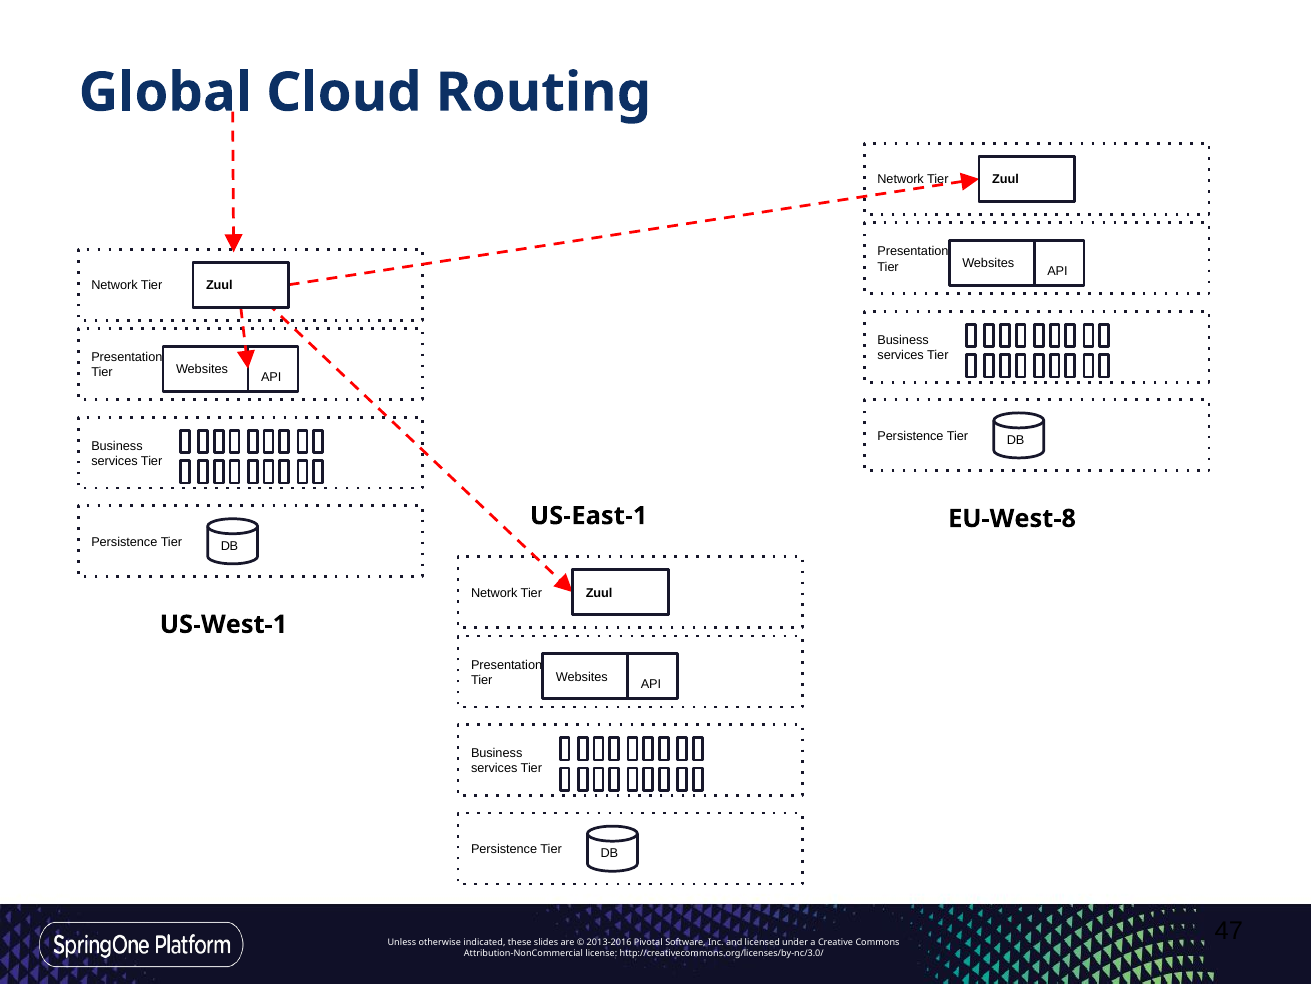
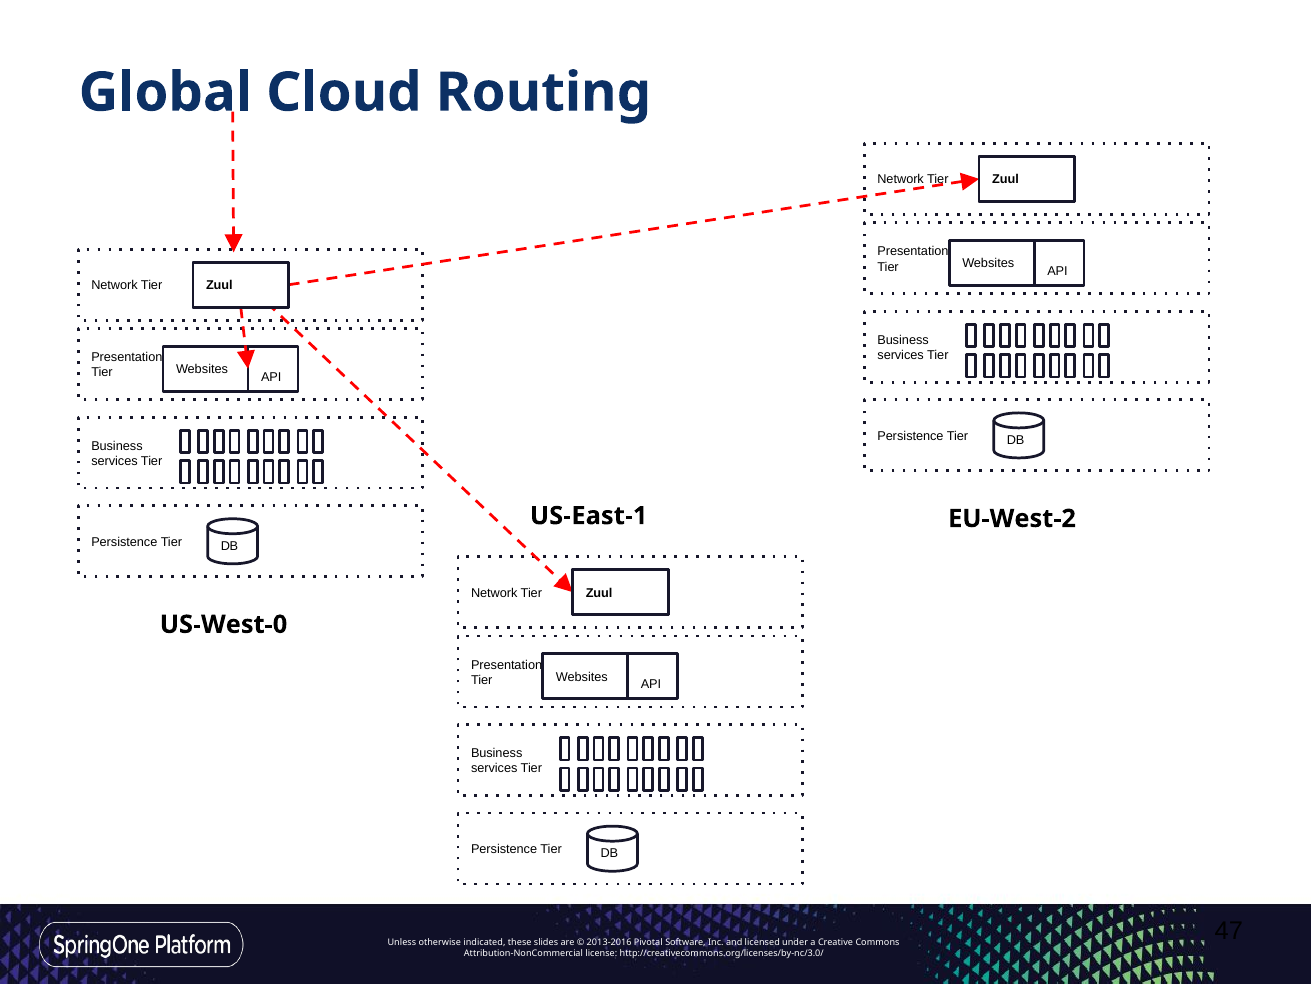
EU-West-8: EU-West-8 -> EU-West-2
US-West-1: US-West-1 -> US-West-0
